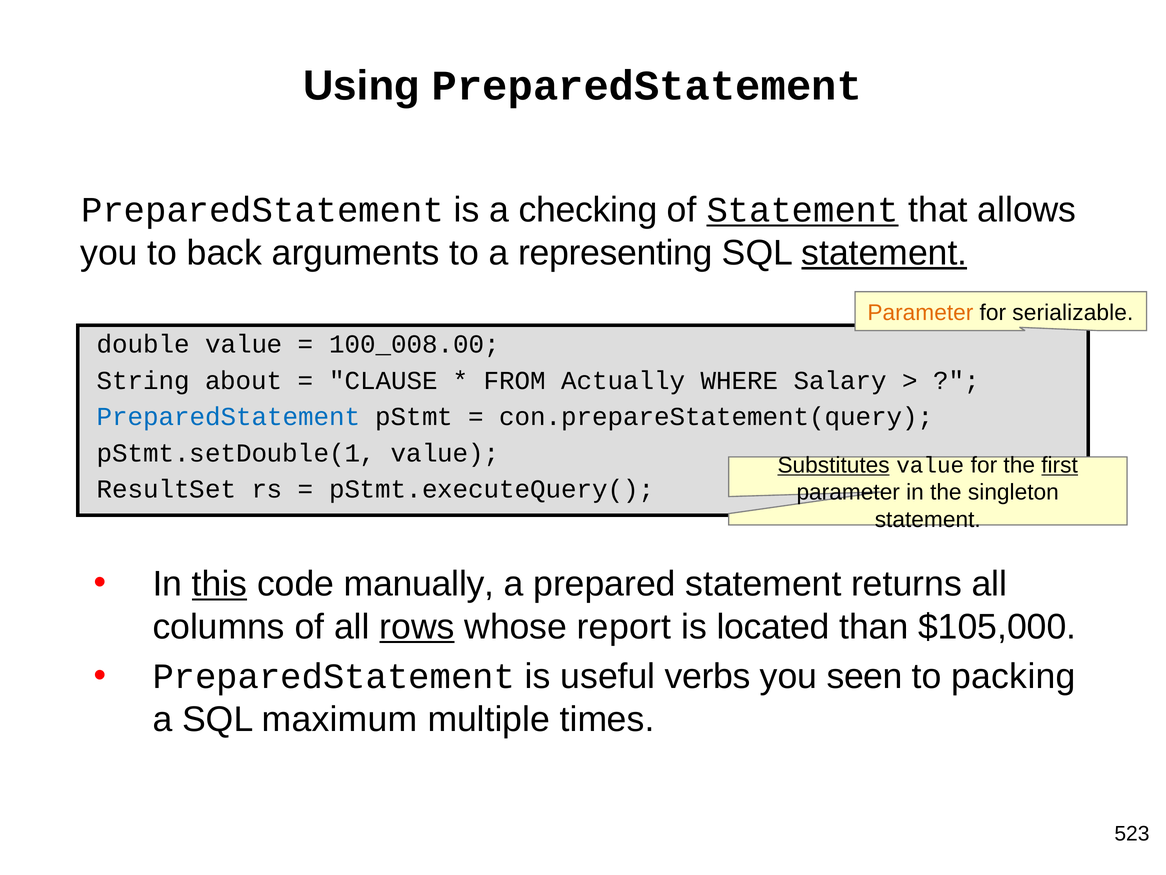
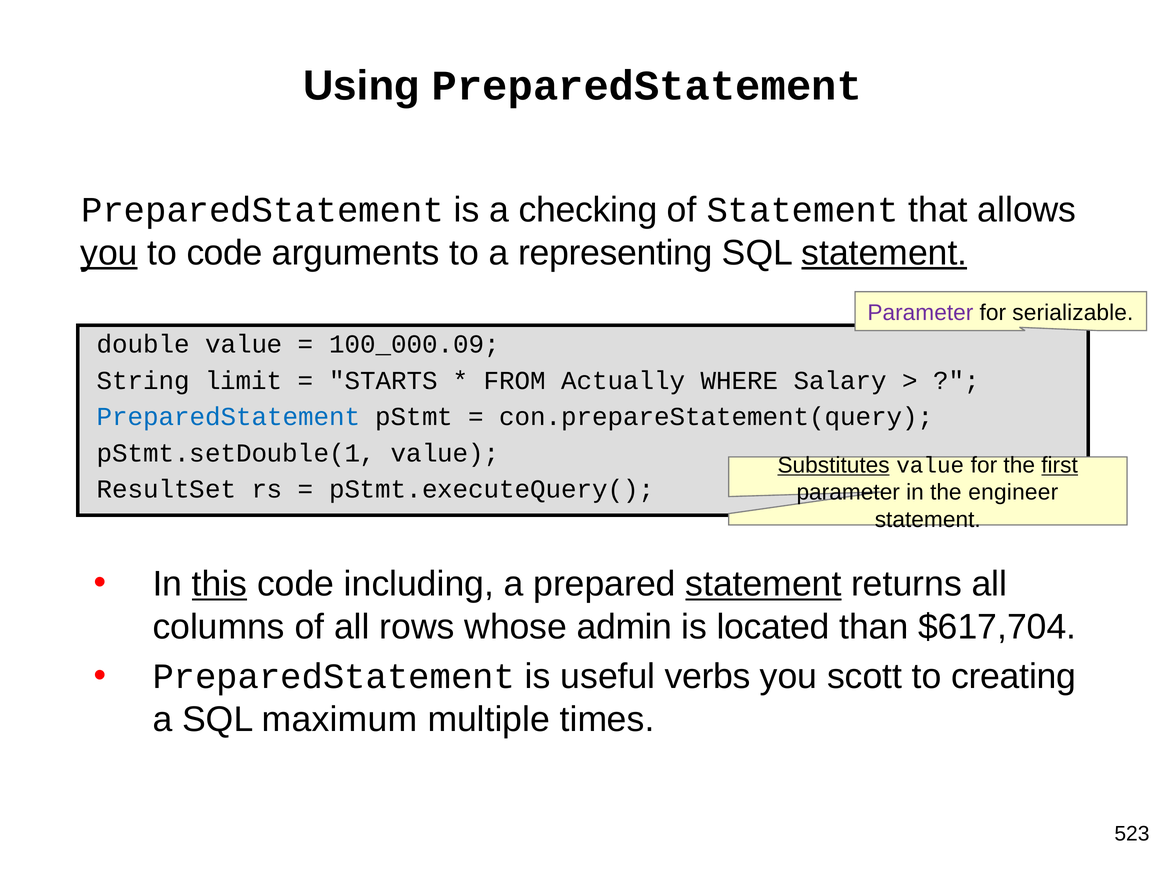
Statement at (803, 210) underline: present -> none
you at (109, 253) underline: none -> present
to back: back -> code
Parameter at (920, 313) colour: orange -> purple
100_008.00: 100_008.00 -> 100_000.09
about: about -> limit
CLAUSE: CLAUSE -> STARTS
singleton: singleton -> engineer
manually: manually -> including
statement at (763, 584) underline: none -> present
rows underline: present -> none
report: report -> admin
$105,000: $105,000 -> $617,704
seen: seen -> scott
packing: packing -> creating
